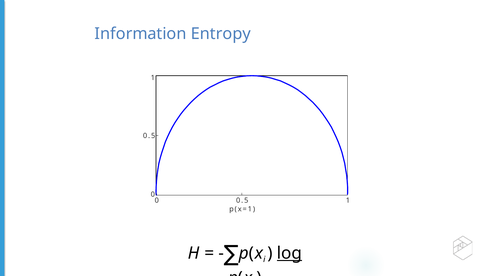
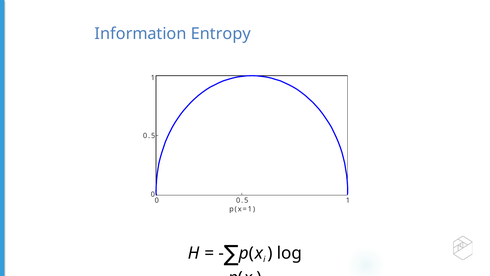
log underline: present -> none
